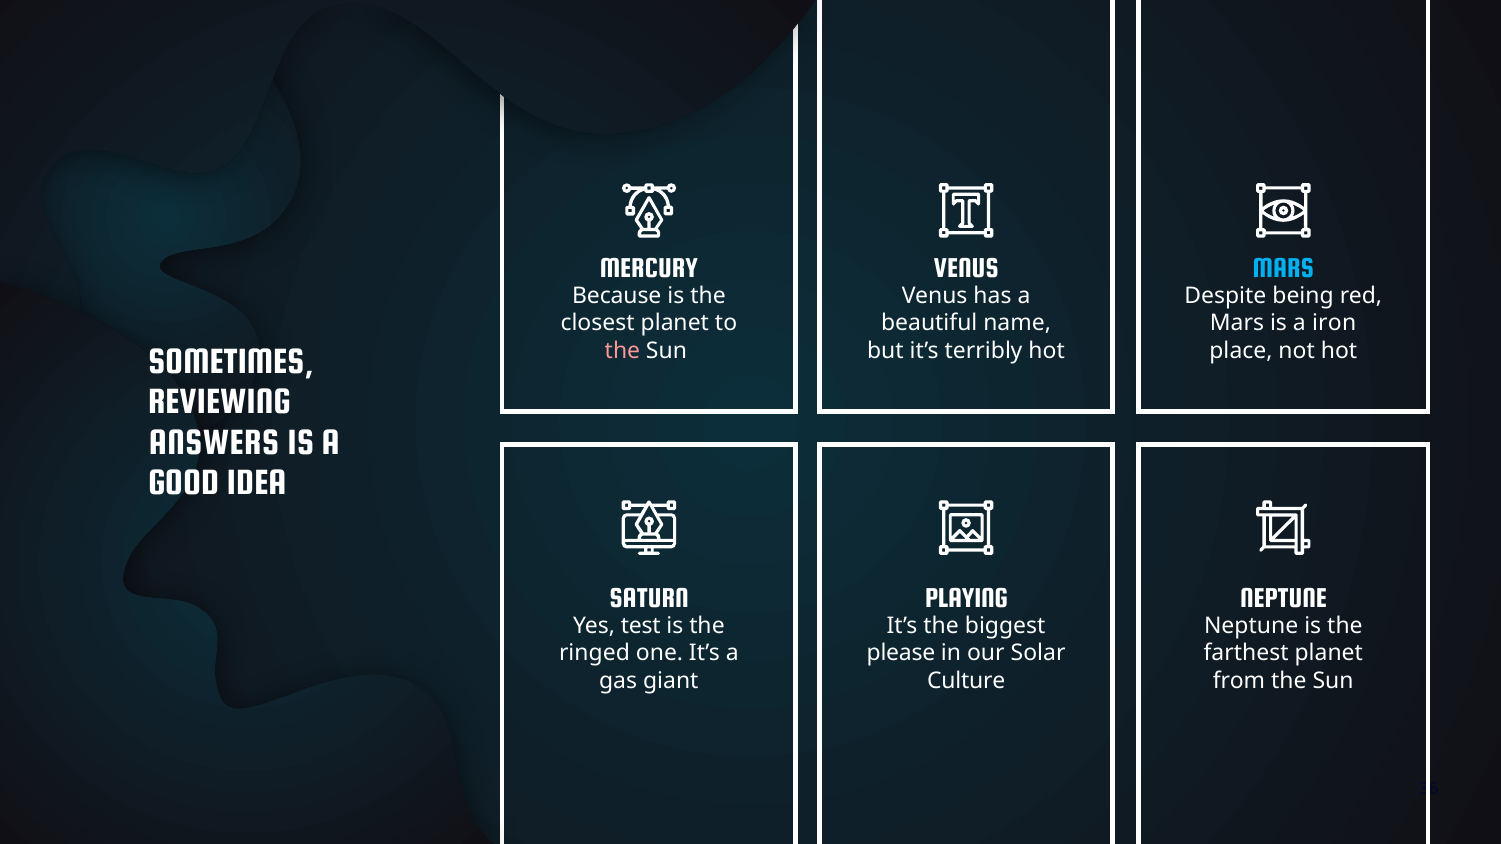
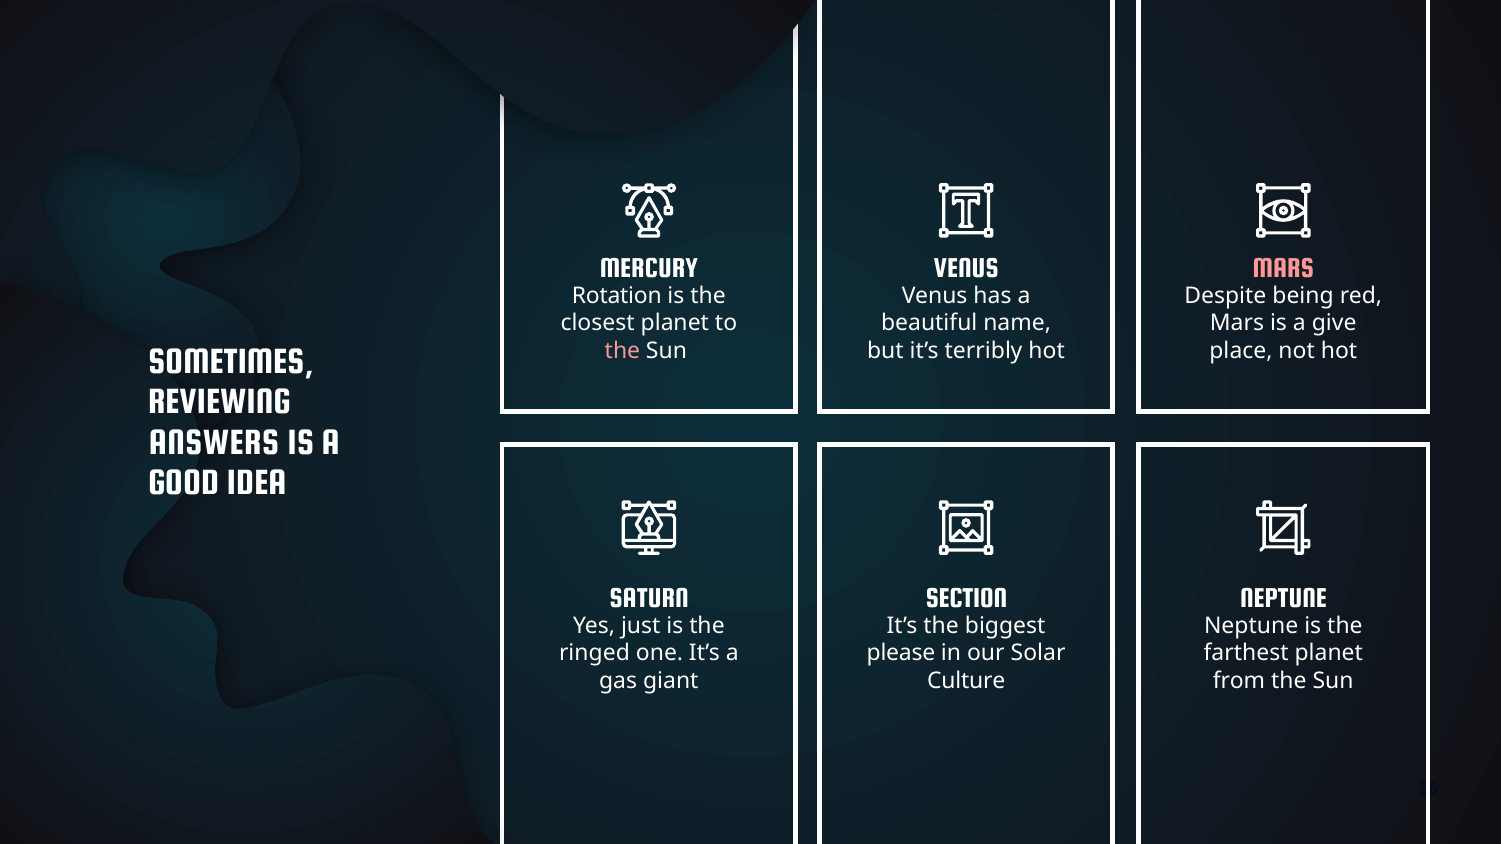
MARS at (1283, 268) colour: light blue -> pink
Because: Because -> Rotation
iron: iron -> give
PLAYING: PLAYING -> SECTION
test: test -> just
